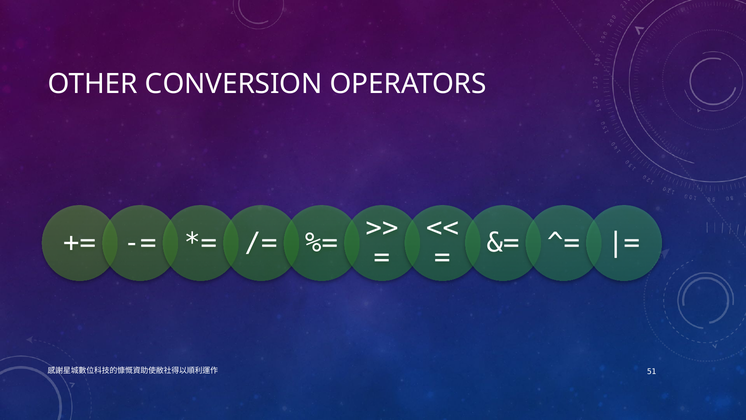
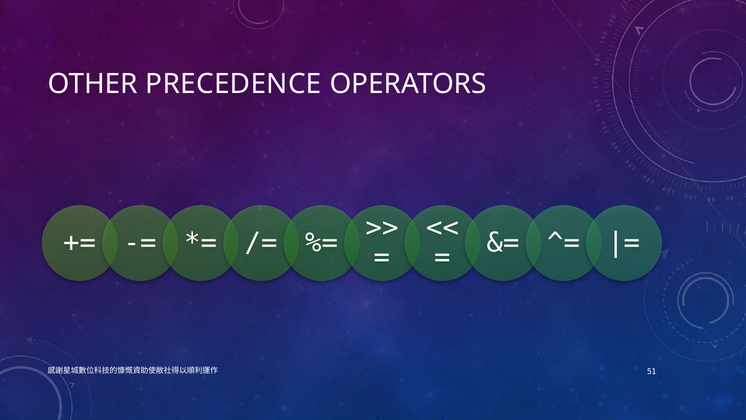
CONVERSION: CONVERSION -> PRECEDENCE
